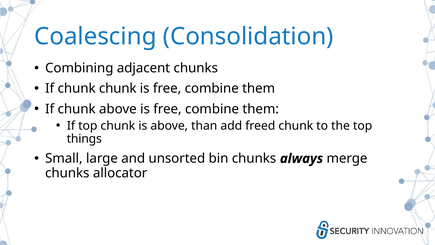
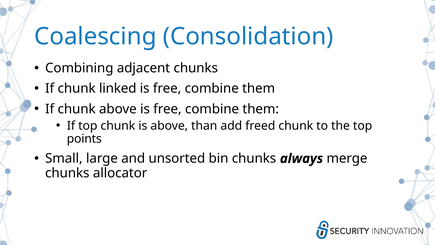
chunk chunk: chunk -> linked
things: things -> points
